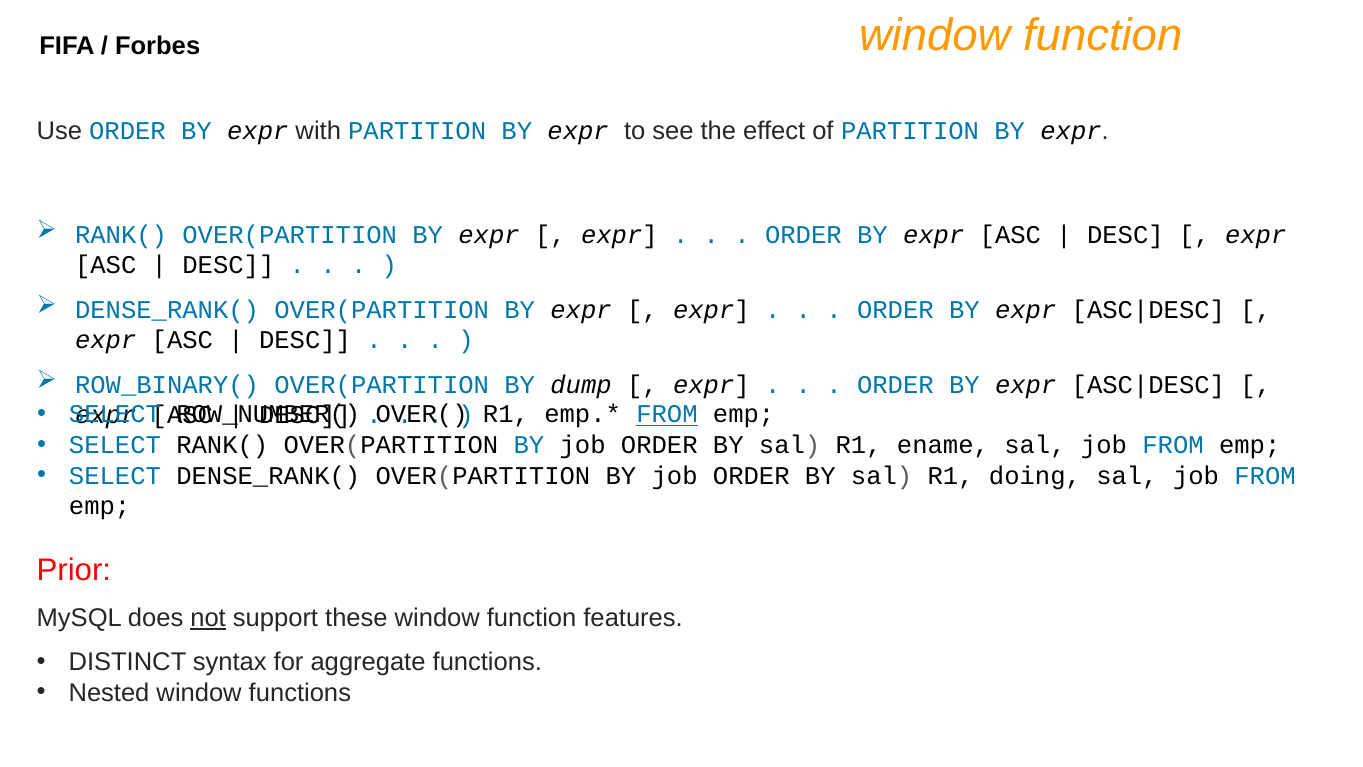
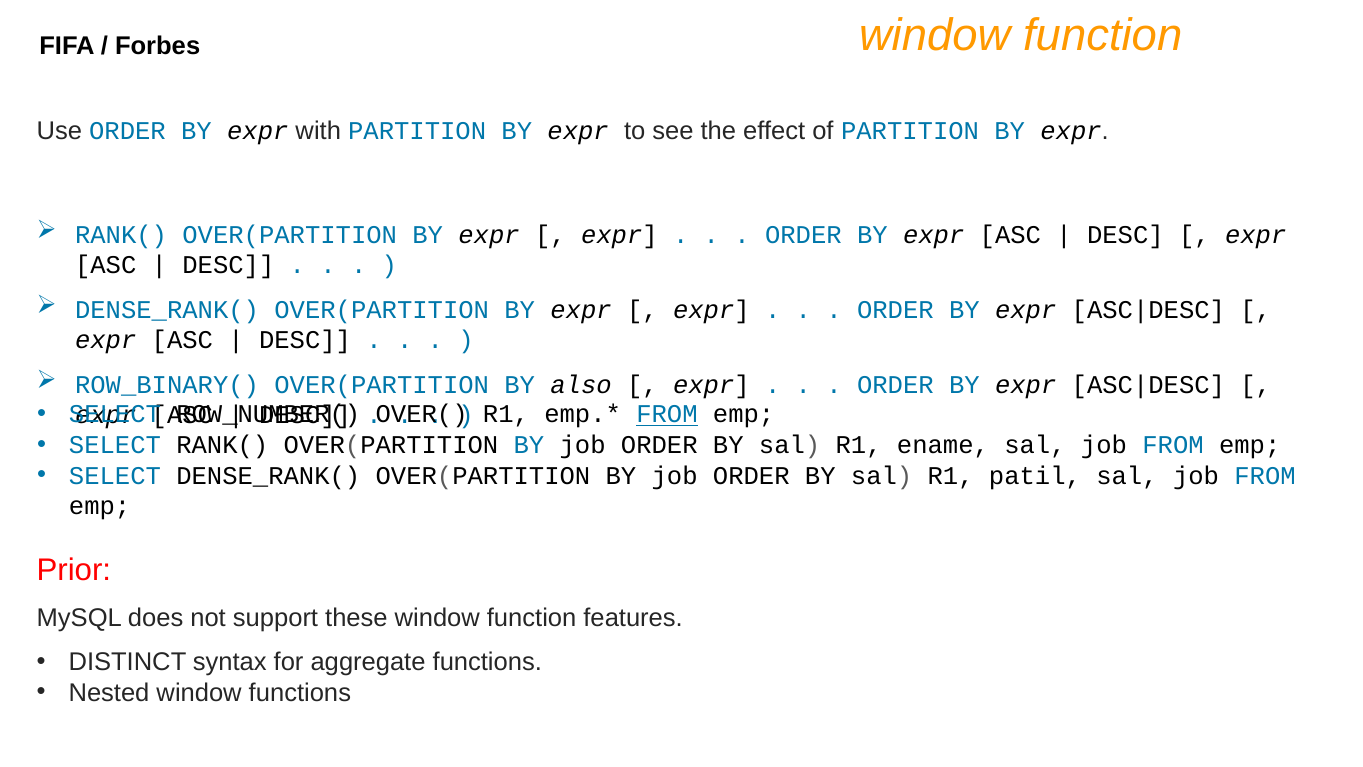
dump: dump -> also
doing: doing -> patil
not underline: present -> none
